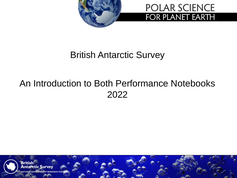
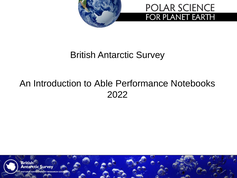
Both: Both -> Able
